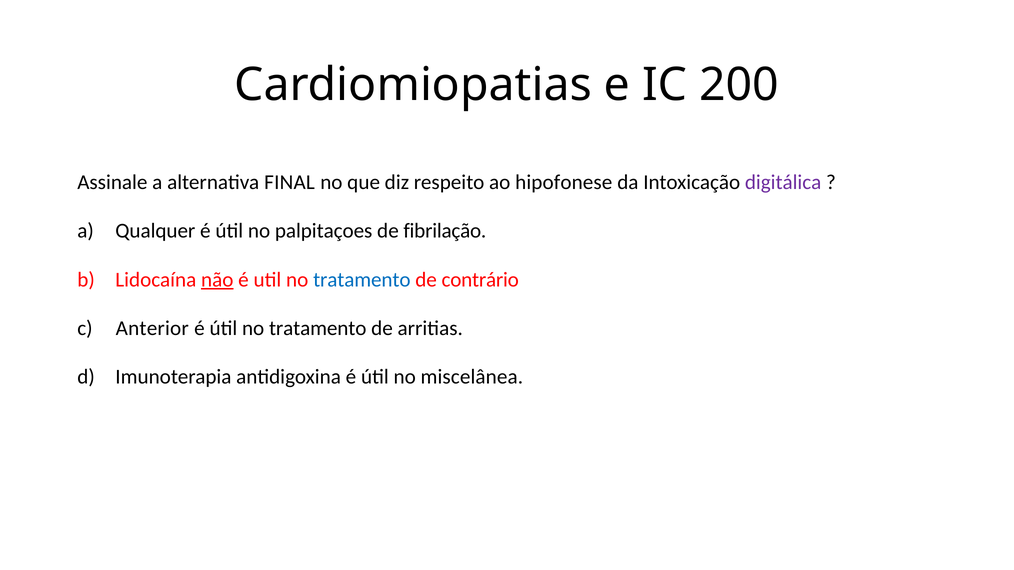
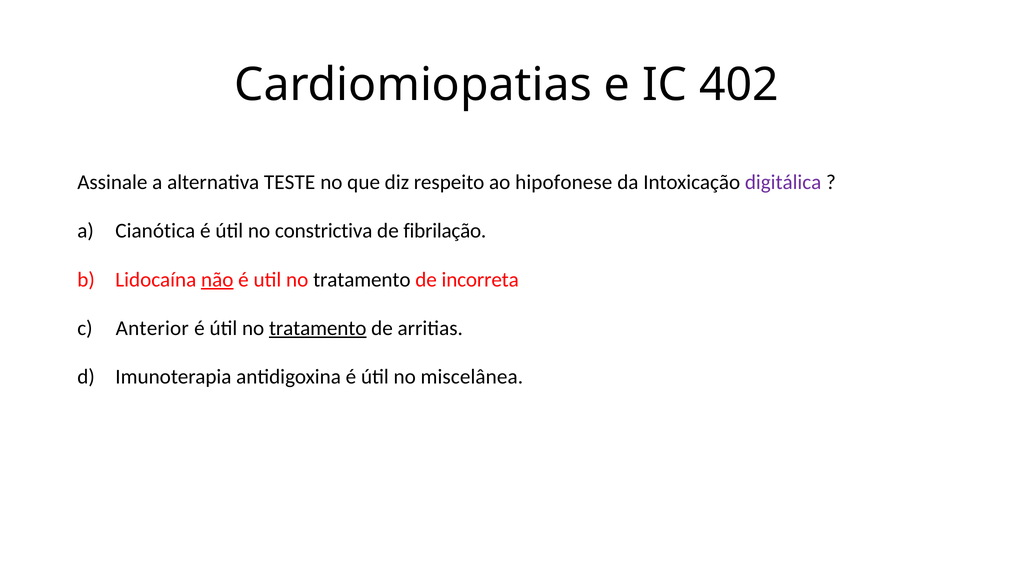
200: 200 -> 402
FINAL: FINAL -> TESTE
Qualquer: Qualquer -> Cianótica
palpitaçoes: palpitaçoes -> constrictiva
tratamento at (362, 280) colour: blue -> black
contrário: contrário -> incorreta
tratamento at (318, 328) underline: none -> present
